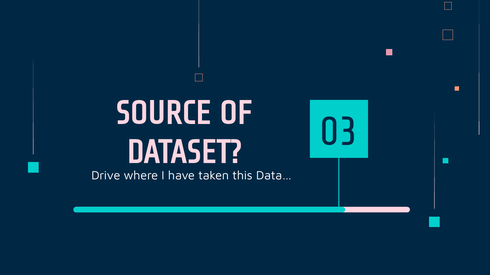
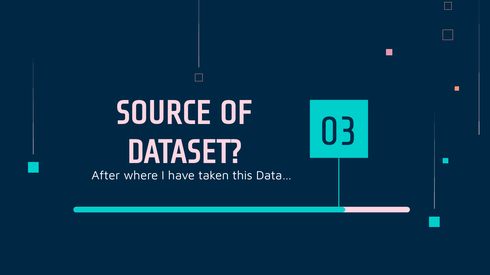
Drive: Drive -> After
